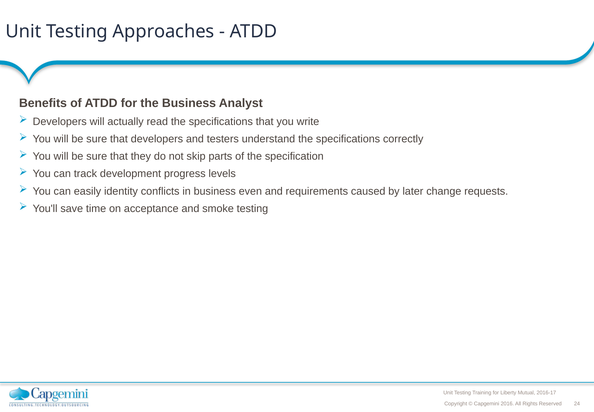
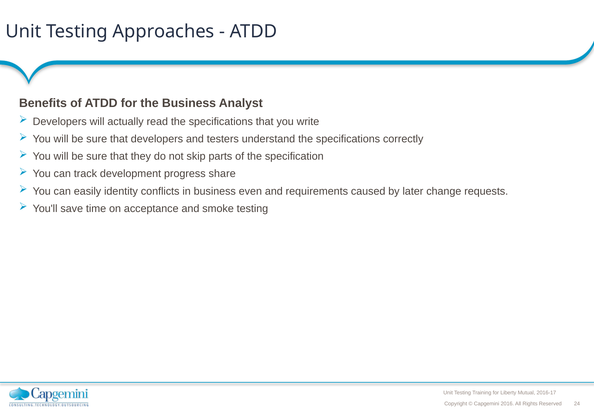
levels: levels -> share
